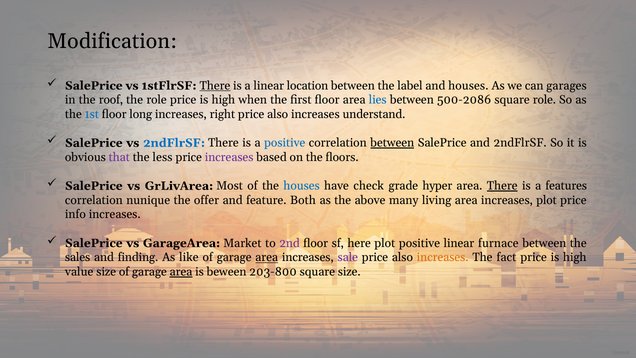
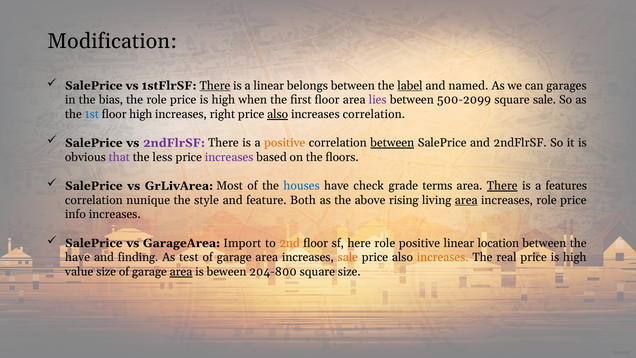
location: location -> belongs
label underline: none -> present
and houses: houses -> named
roof: roof -> bias
lies colour: blue -> purple
500-2086: 500-2086 -> 500-2099
square role: role -> sale
floor long: long -> high
also at (278, 114) underline: none -> present
increases understand: understand -> correlation
2ndFlrSF at (174, 143) colour: blue -> purple
positive at (285, 143) colour: blue -> orange
hyper: hyper -> terms
offer: offer -> style
many: many -> rising
area at (466, 200) underline: none -> present
increases plot: plot -> role
Market: Market -> Import
2nd colour: purple -> orange
here plot: plot -> role
furnace: furnace -> location
sales at (78, 257): sales -> have
like: like -> test
area at (267, 257) underline: present -> none
sale at (348, 257) colour: purple -> orange
fact: fact -> real
203-800: 203-800 -> 204-800
